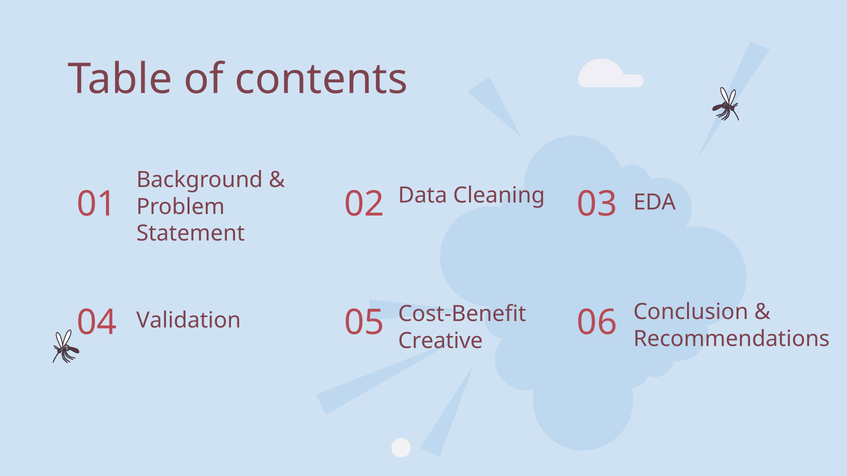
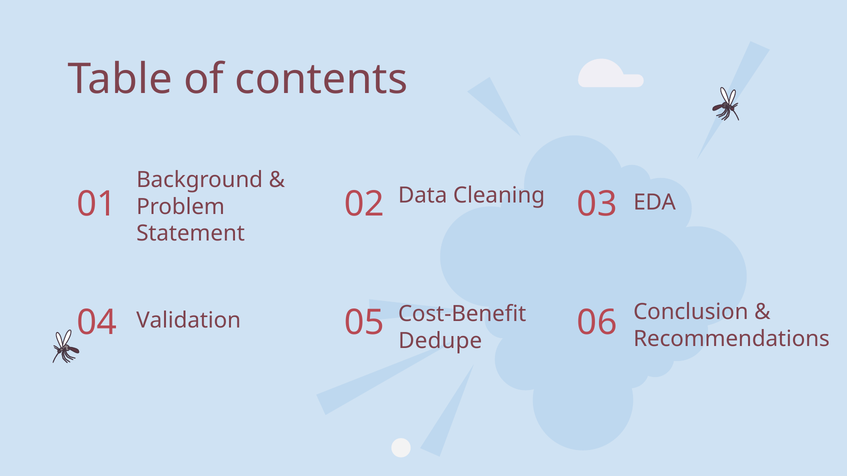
Creative: Creative -> Dedupe
